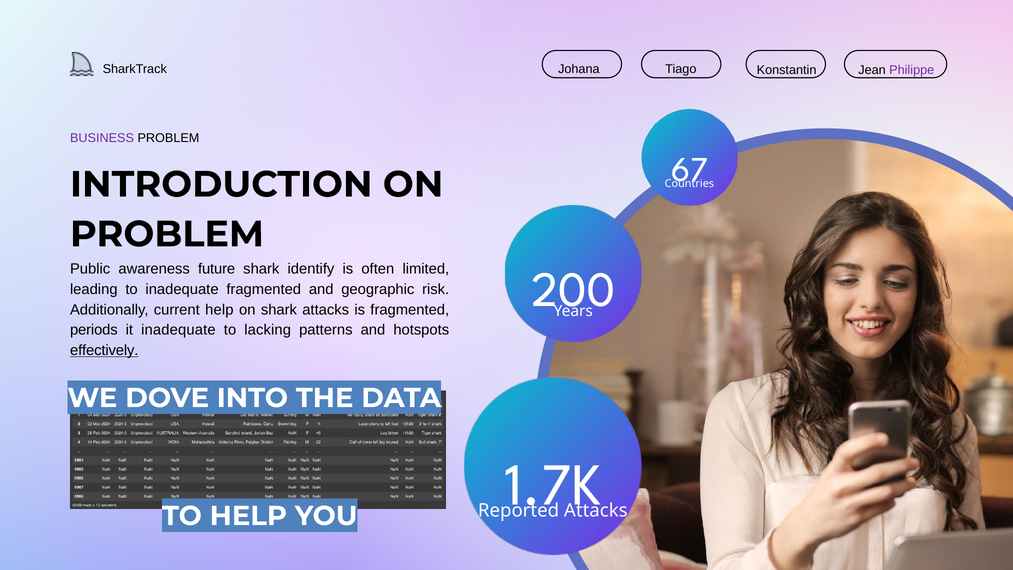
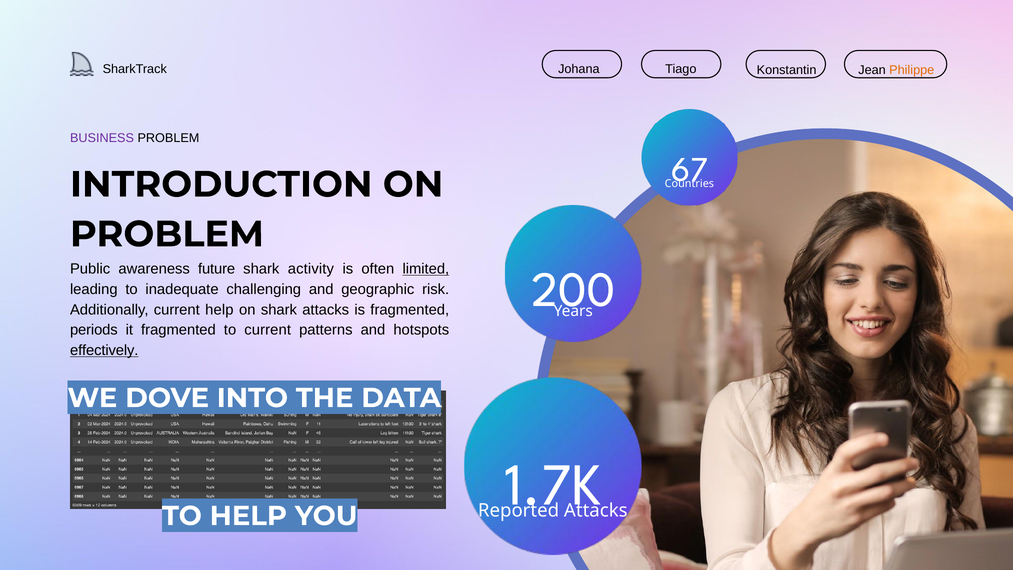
Philippe colour: purple -> orange
identify: identify -> activity
limited underline: none -> present
inadequate fragmented: fragmented -> challenging
it inadequate: inadequate -> fragmented
to lacking: lacking -> current
